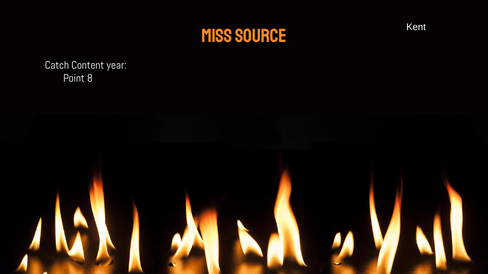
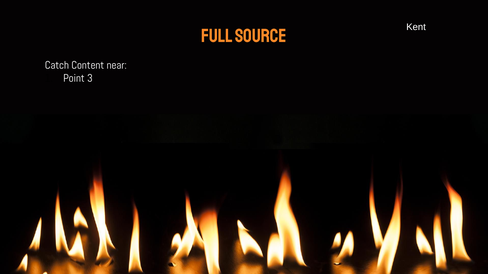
Miss: Miss -> Full
year: year -> near
8: 8 -> 3
